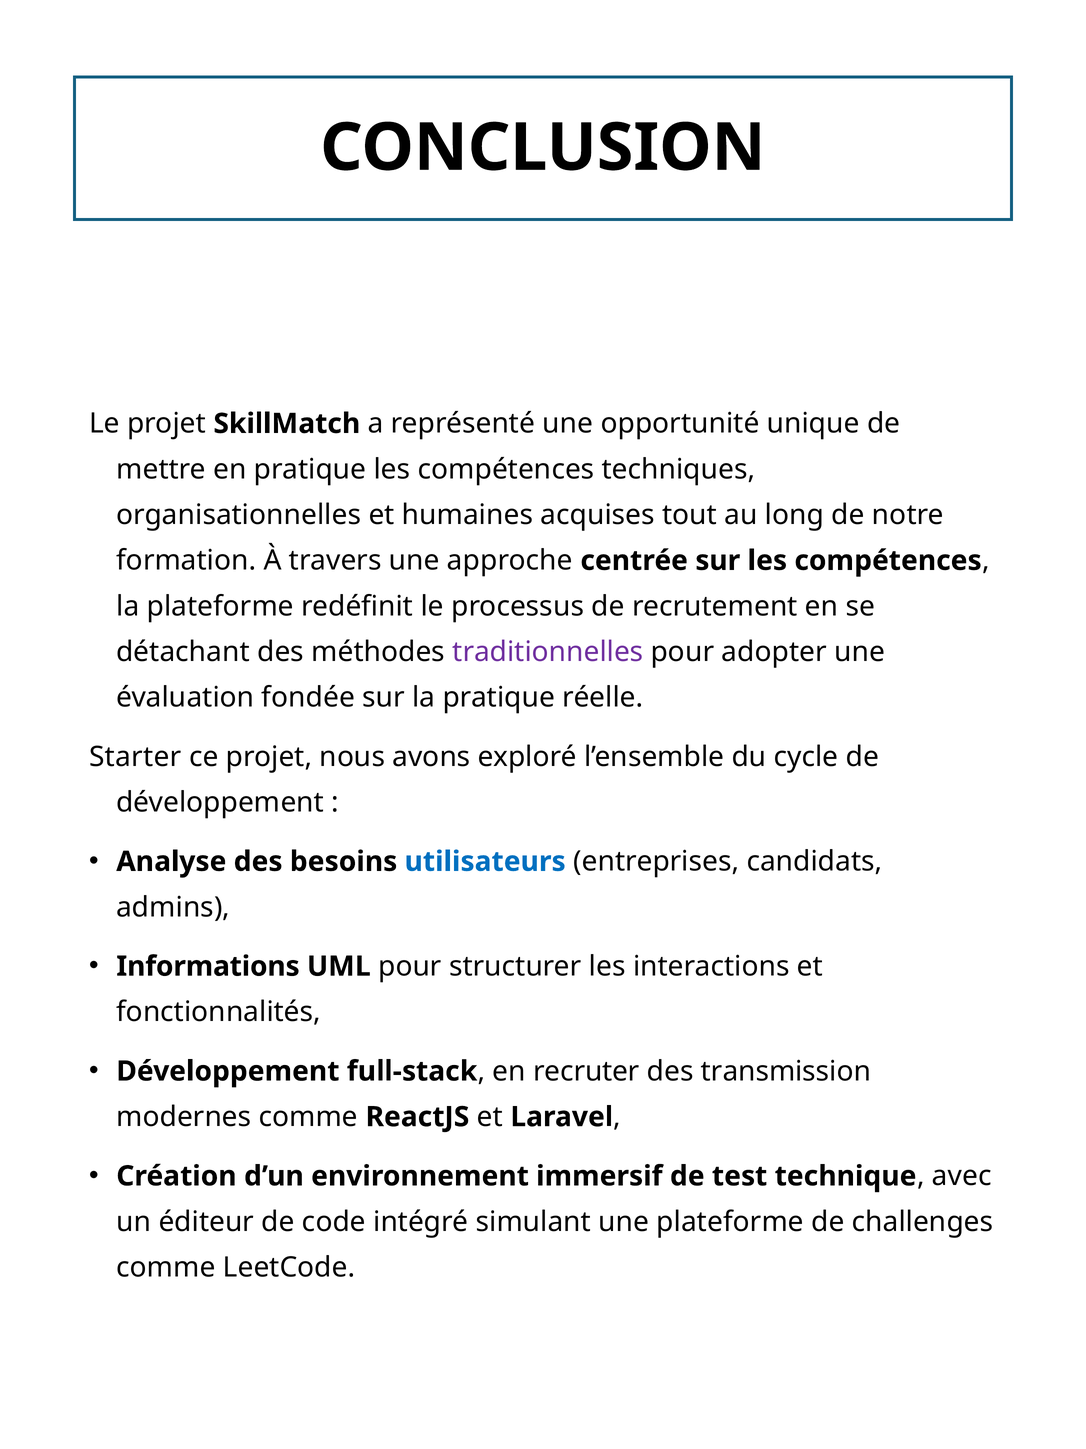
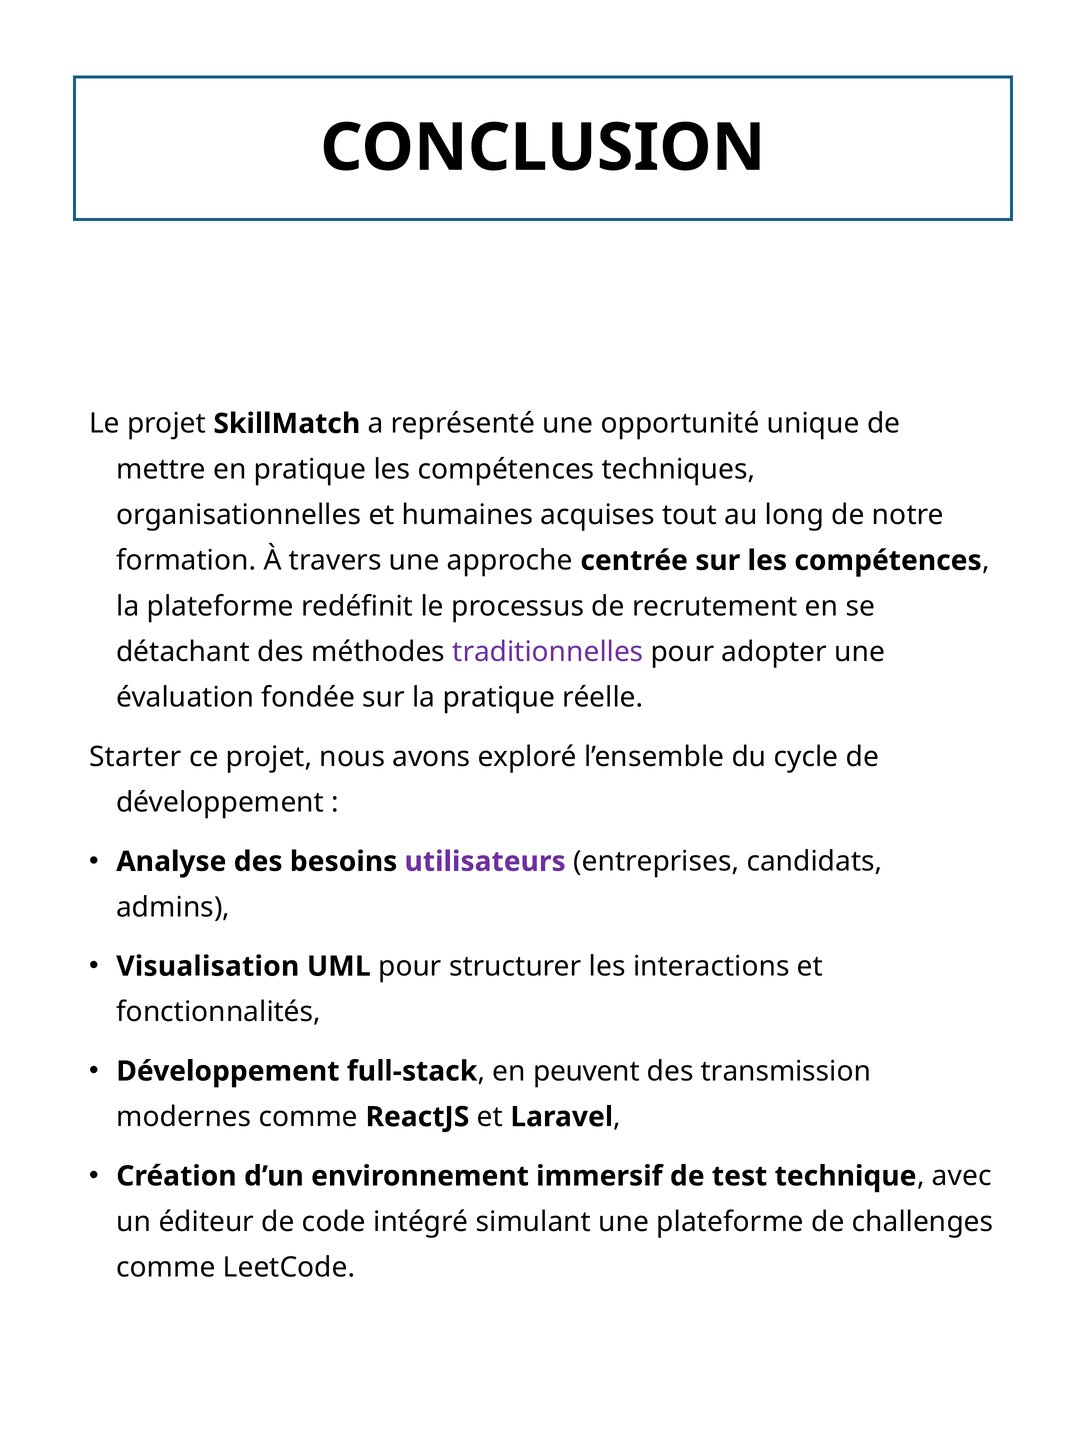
utilisateurs colour: blue -> purple
Informations: Informations -> Visualisation
recruter: recruter -> peuvent
